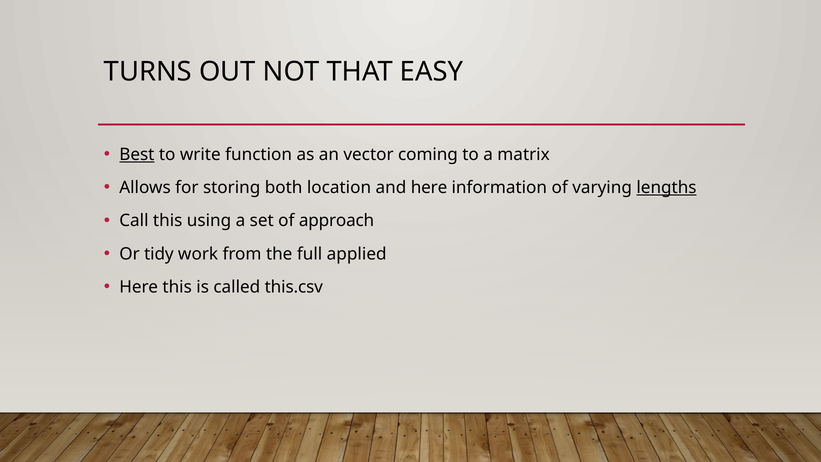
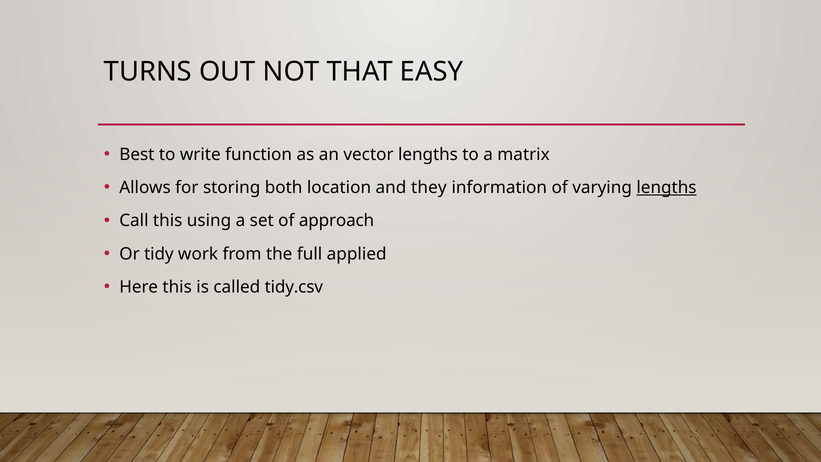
Best underline: present -> none
vector coming: coming -> lengths
and here: here -> they
this.csv: this.csv -> tidy.csv
